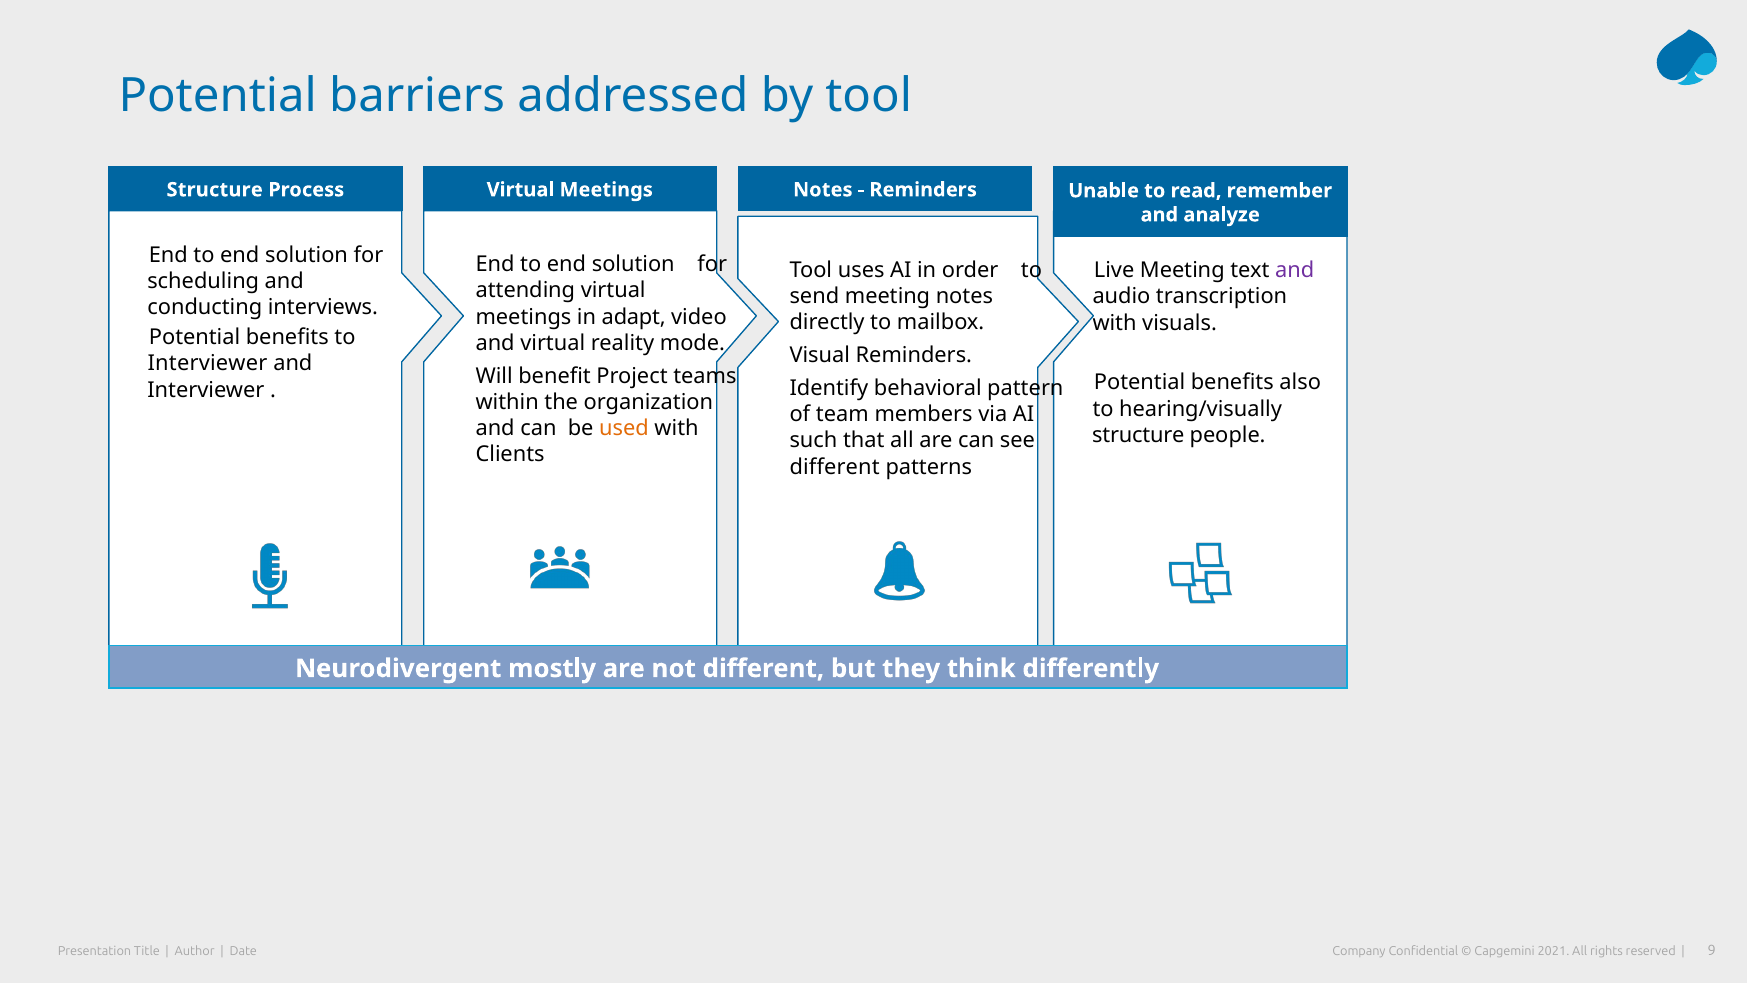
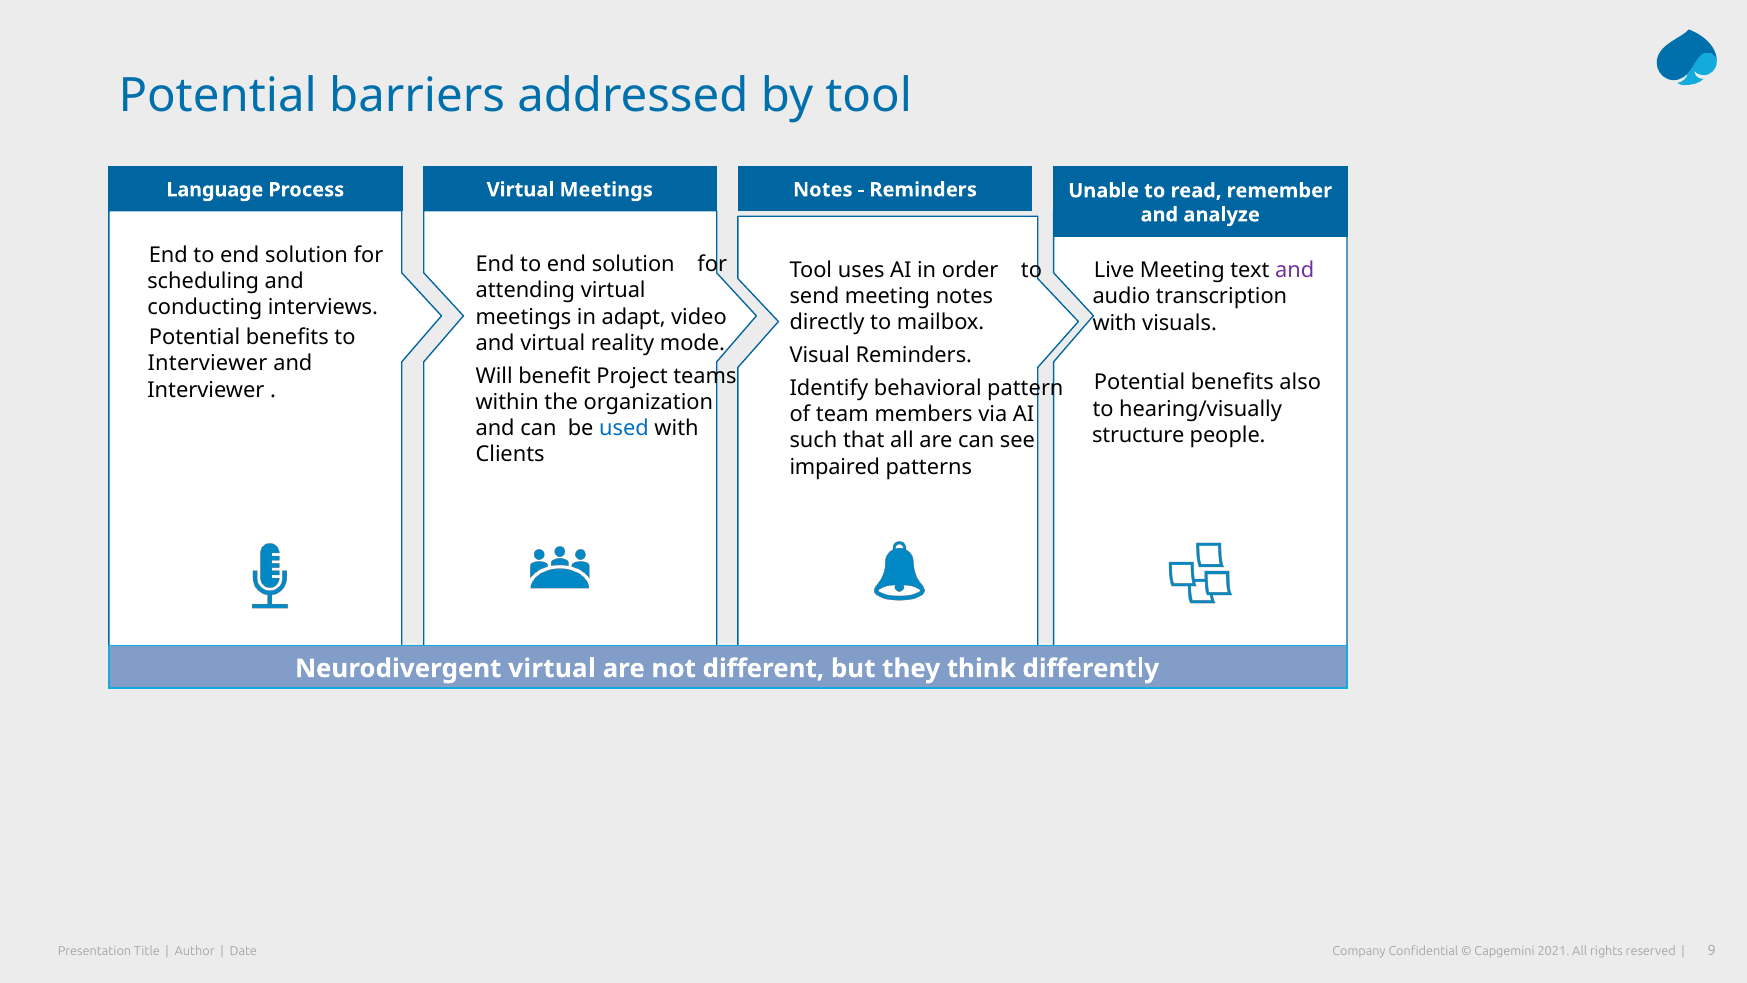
Structure at (215, 190): Structure -> Language
used colour: orange -> blue
different at (835, 467): different -> impaired
Neurodivergent mostly: mostly -> virtual
